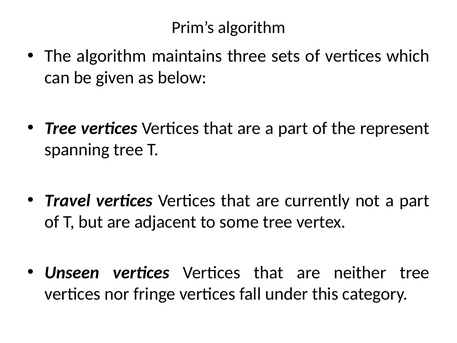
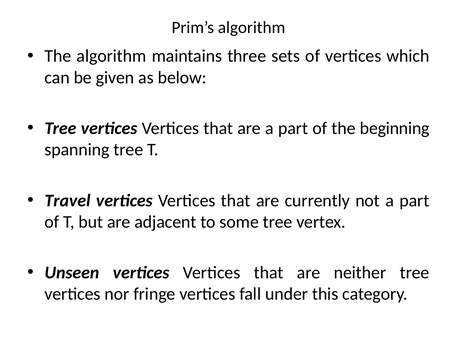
represent: represent -> beginning
